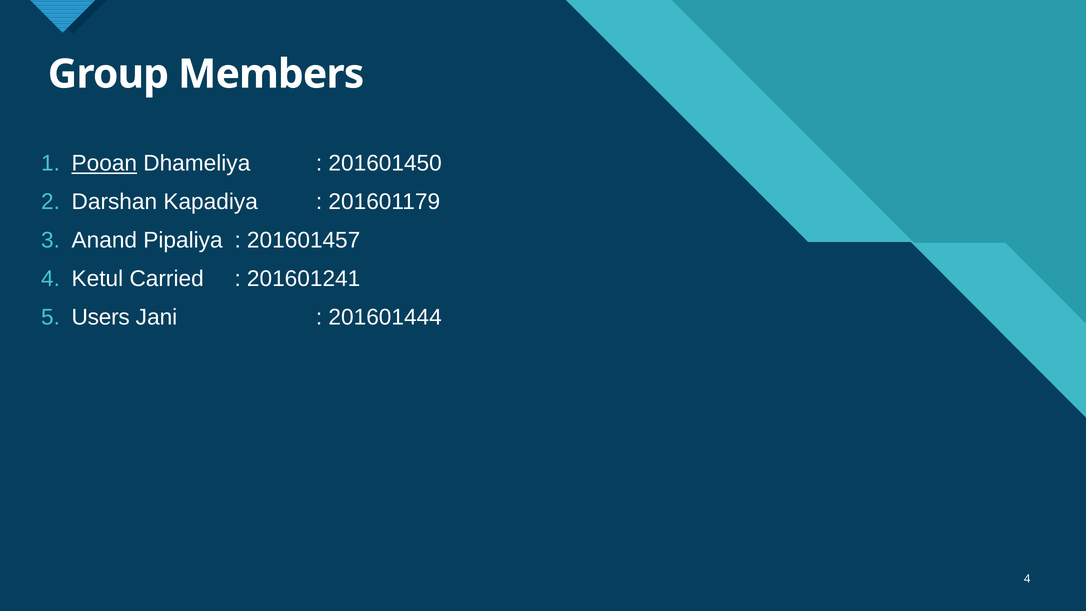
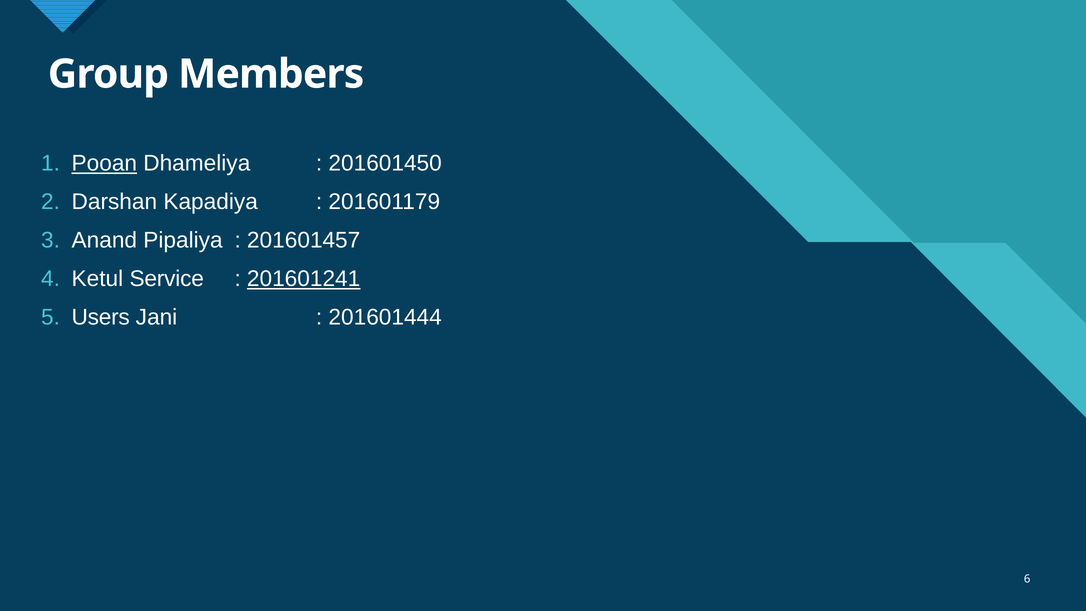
Carried: Carried -> Service
201601241 underline: none -> present
4 at (1027, 579): 4 -> 6
